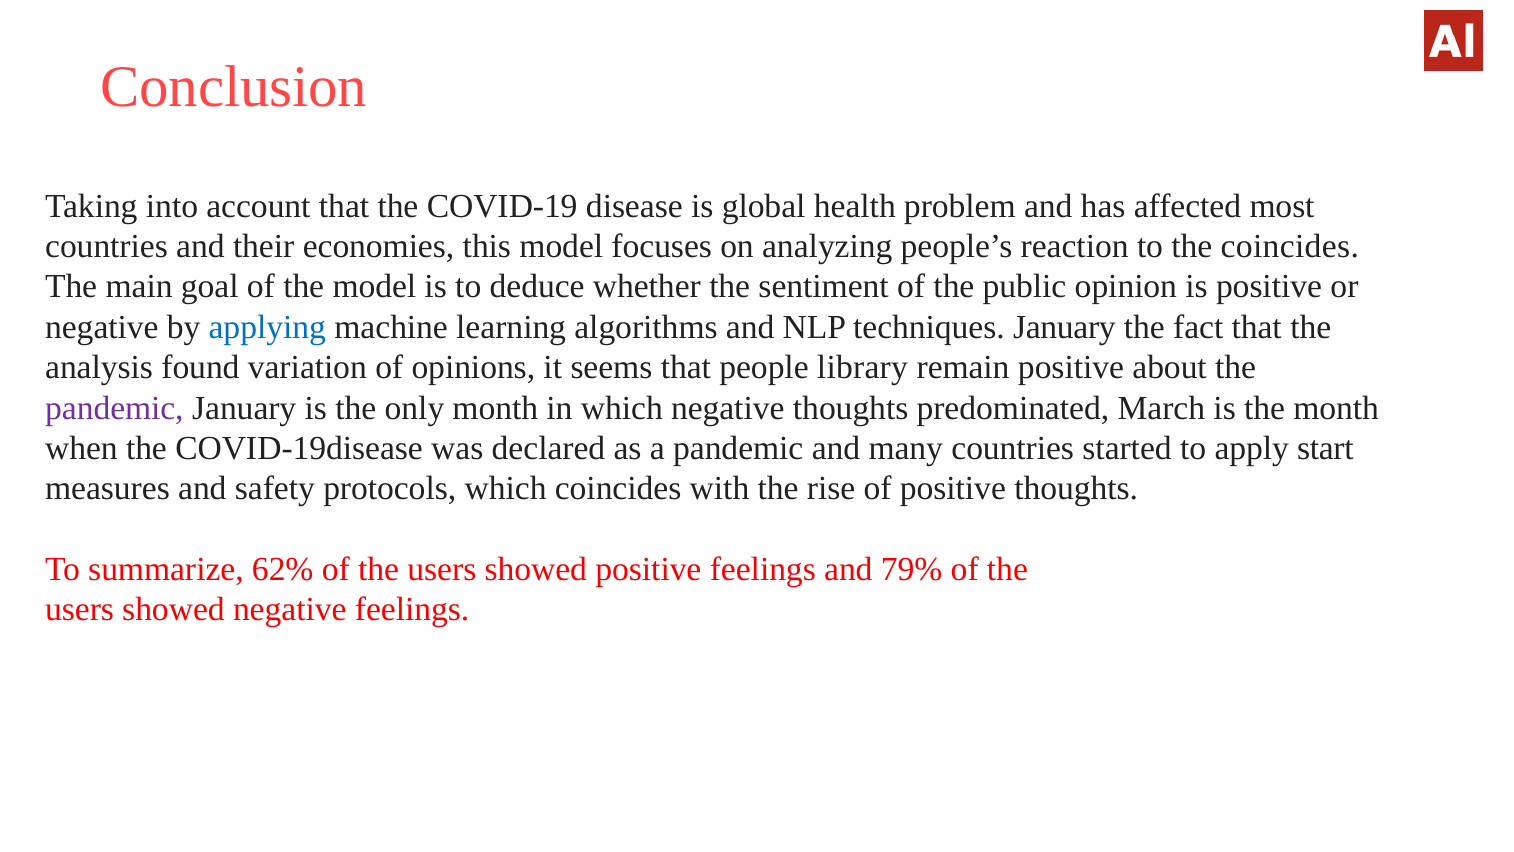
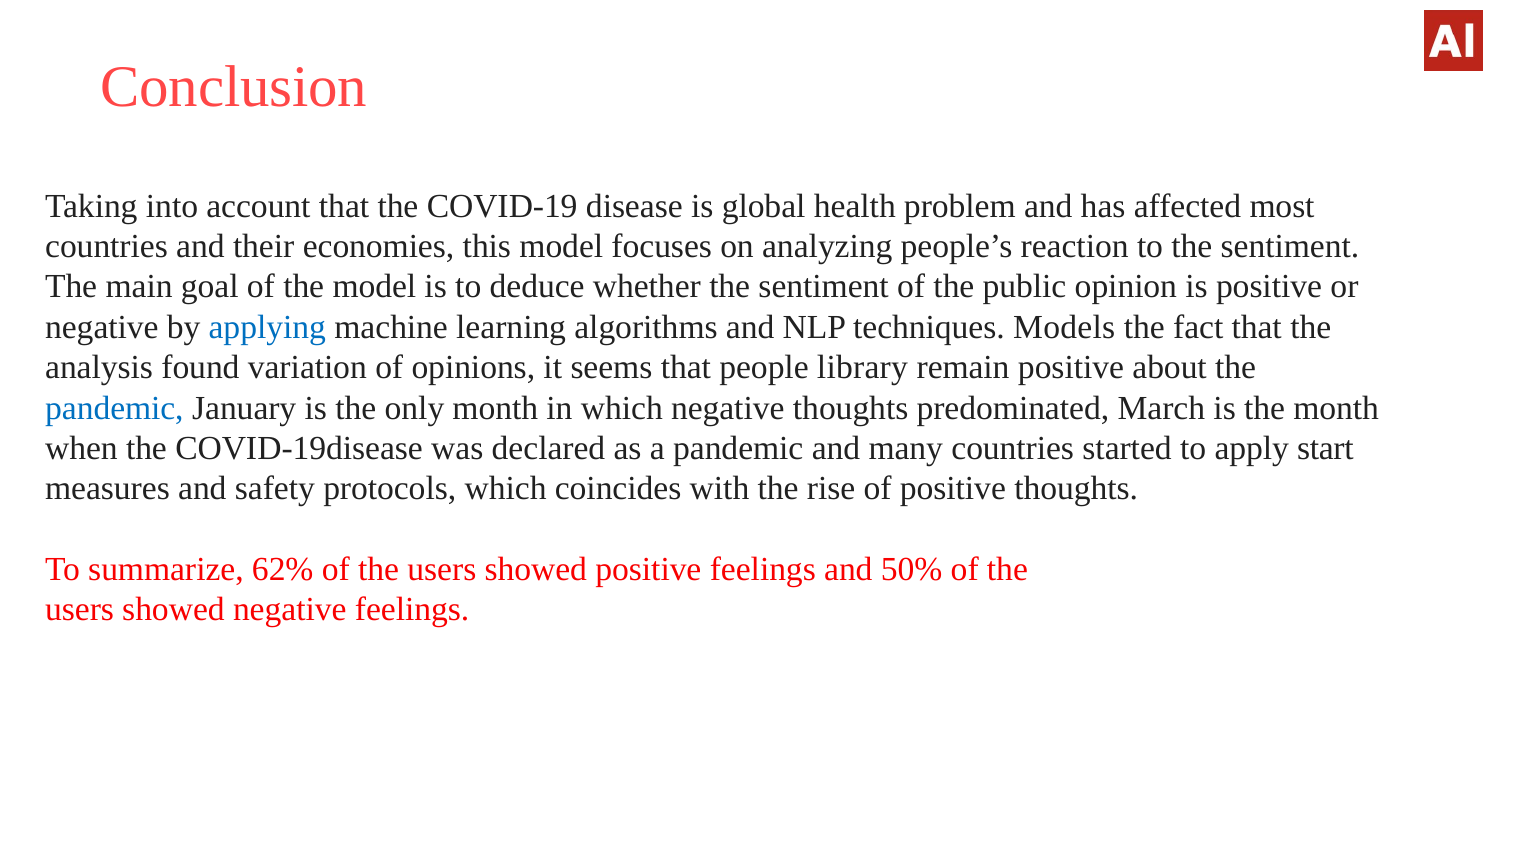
to the coincides: coincides -> sentiment
techniques January: January -> Models
pandemic at (114, 408) colour: purple -> blue
79%: 79% -> 50%
